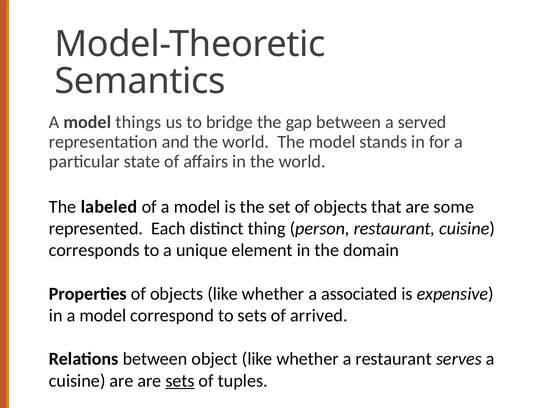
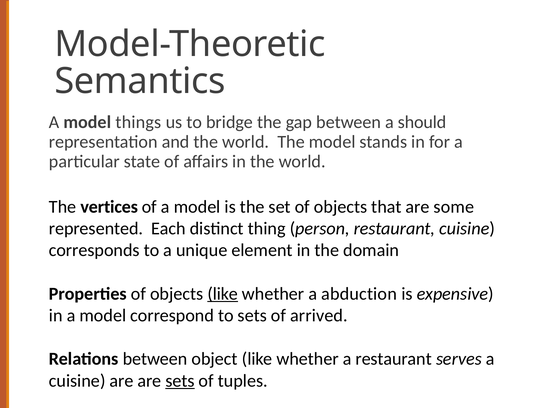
served: served -> should
labeled: labeled -> vertices
like at (223, 294) underline: none -> present
associated: associated -> abduction
